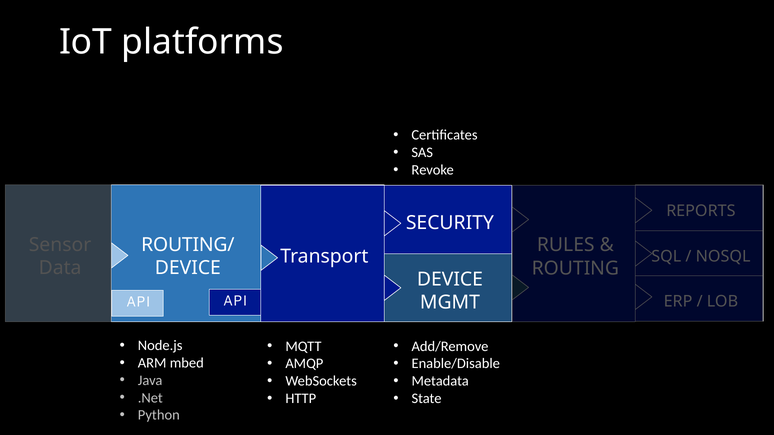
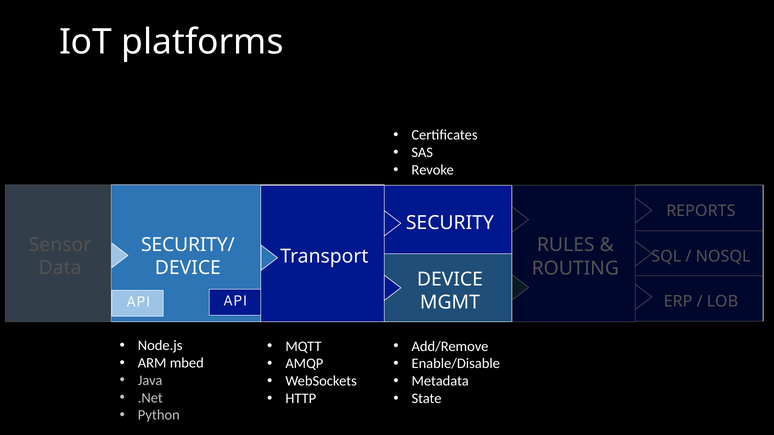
ROUTING/: ROUTING/ -> SECURITY/
